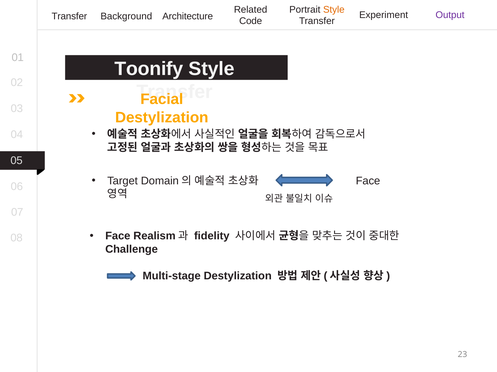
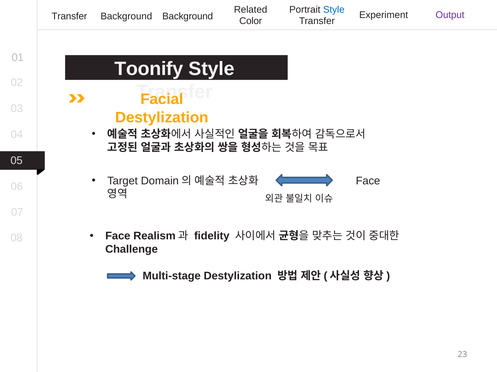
Style at (334, 10) colour: orange -> blue
Background Architecture: Architecture -> Background
Code: Code -> Color
